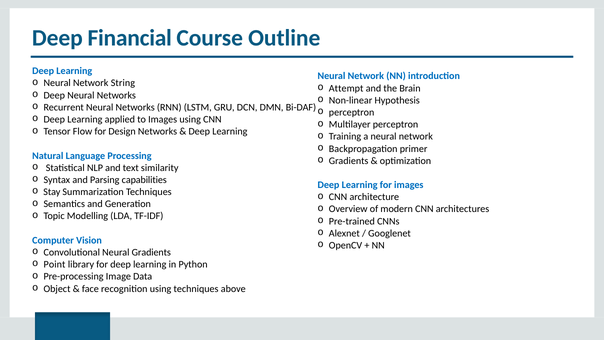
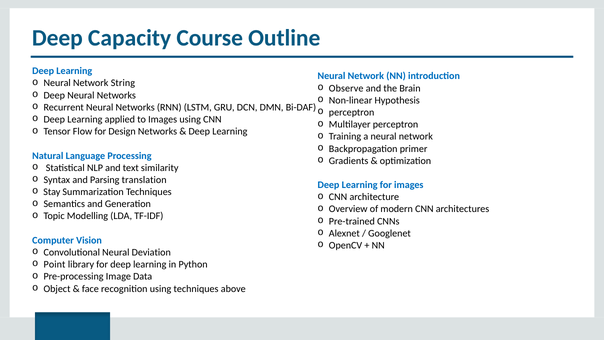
Financial: Financial -> Capacity
Attempt: Attempt -> Observe
capabilities: capabilities -> translation
Neural Gradients: Gradients -> Deviation
